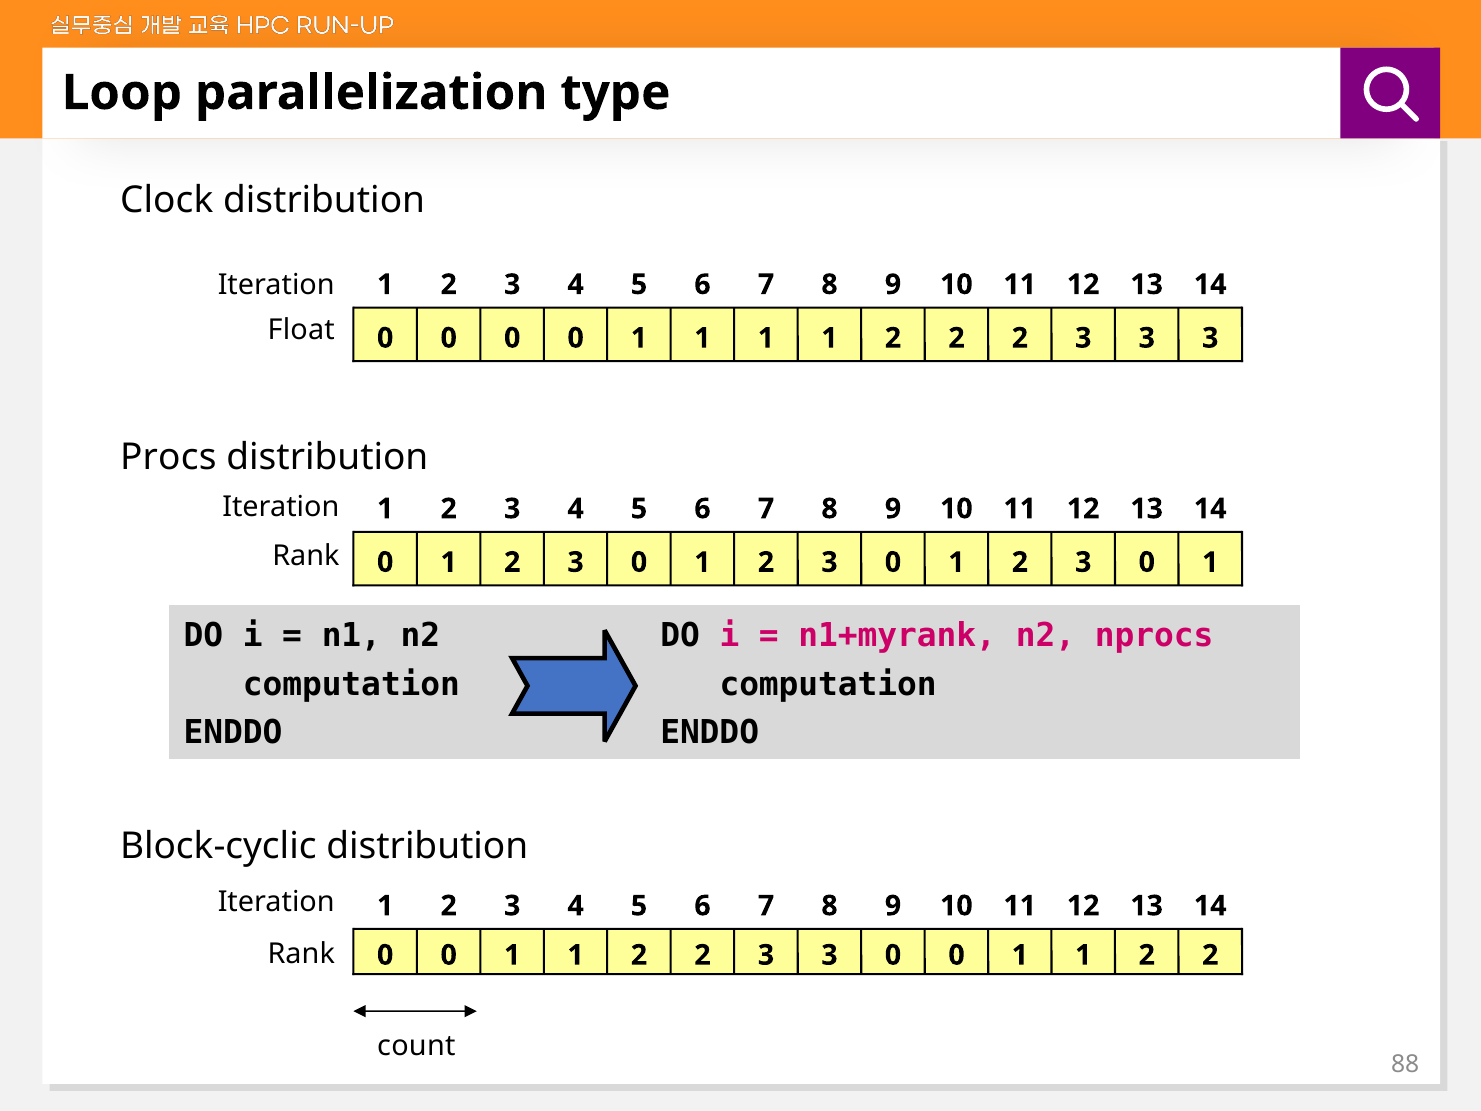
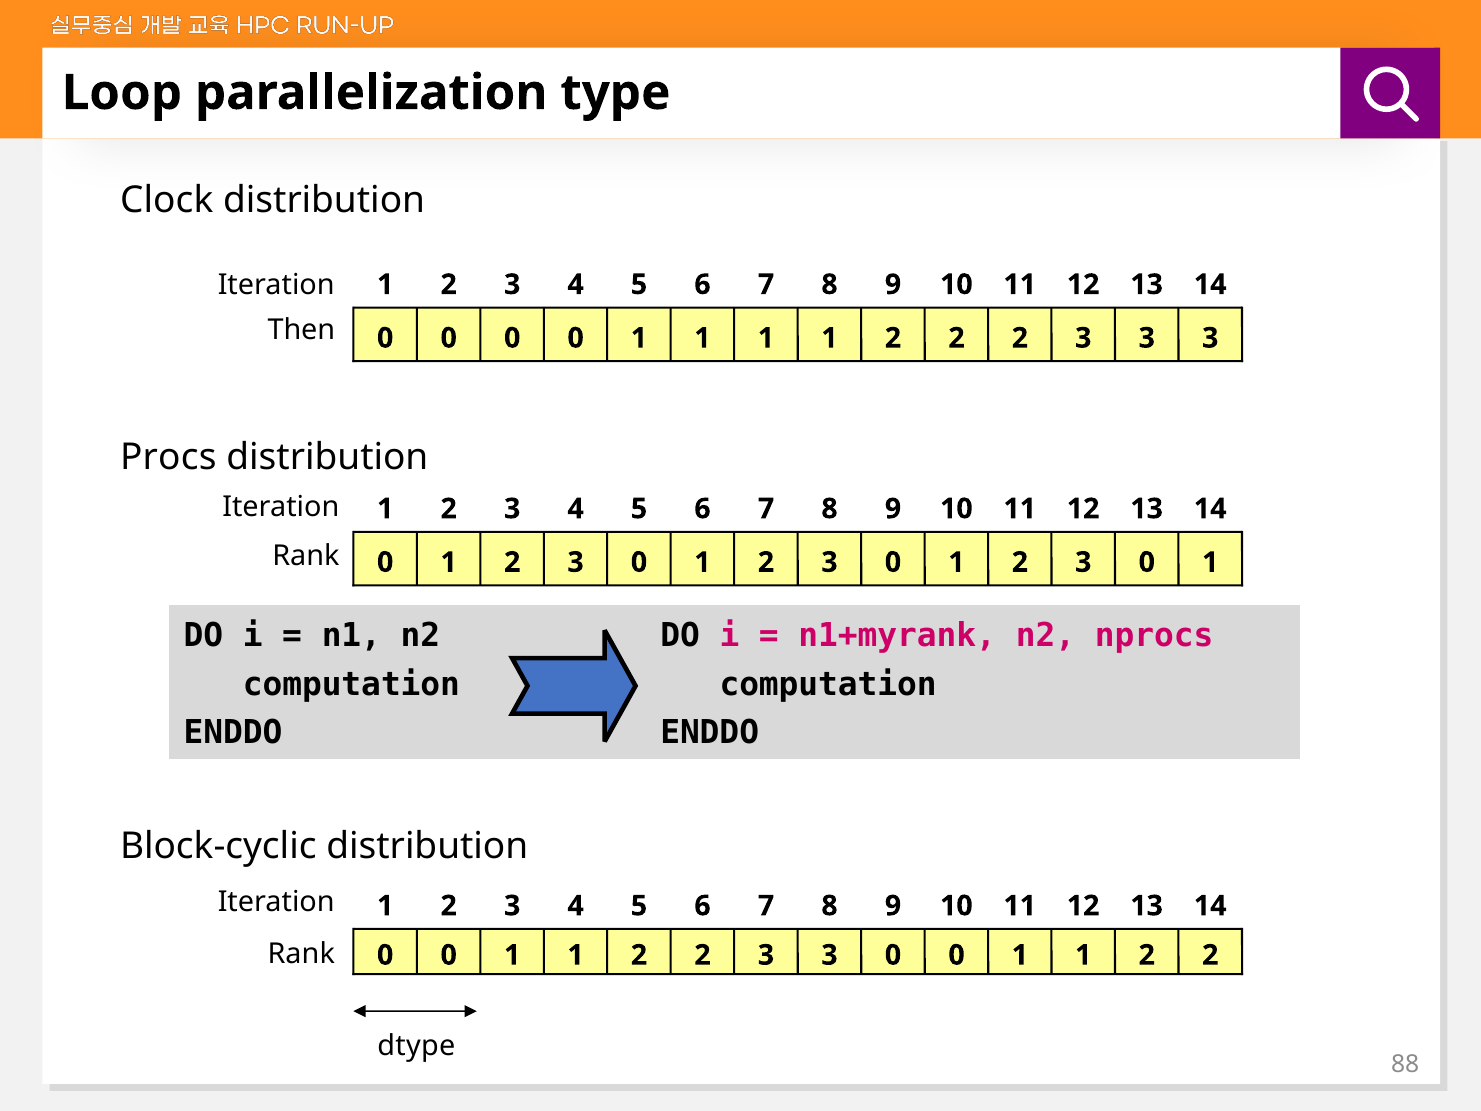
Float: Float -> Then
count: count -> dtype
